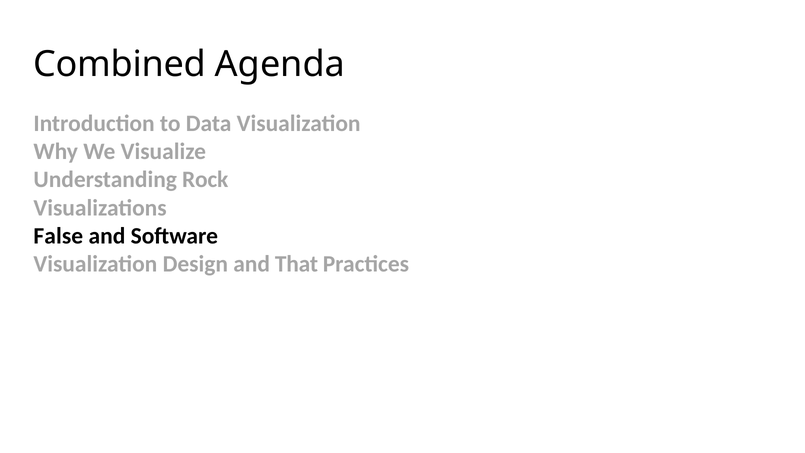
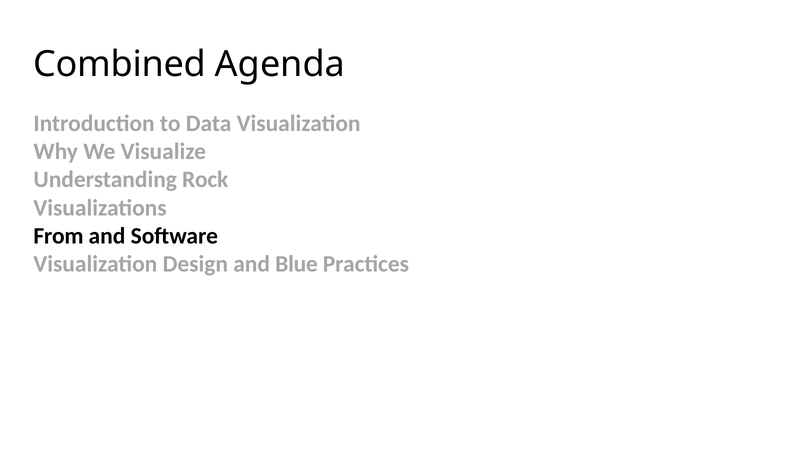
False: False -> From
That: That -> Blue
